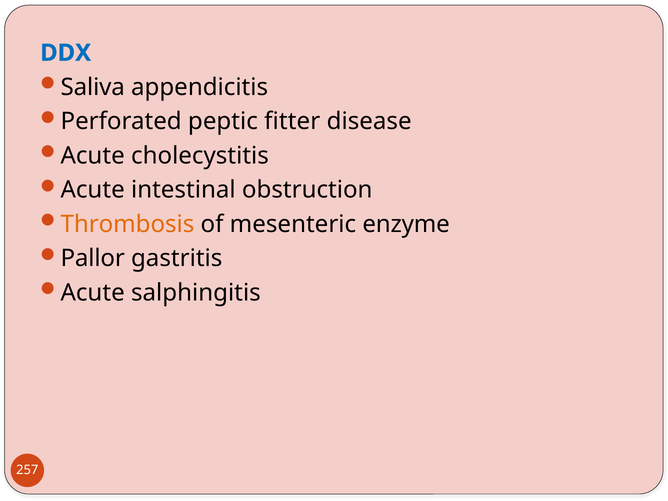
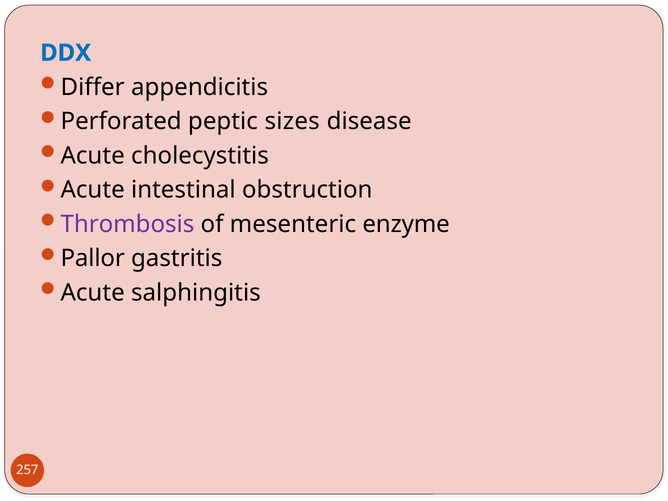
Saliva: Saliva -> Differ
fitter: fitter -> sizes
Thrombosis colour: orange -> purple
